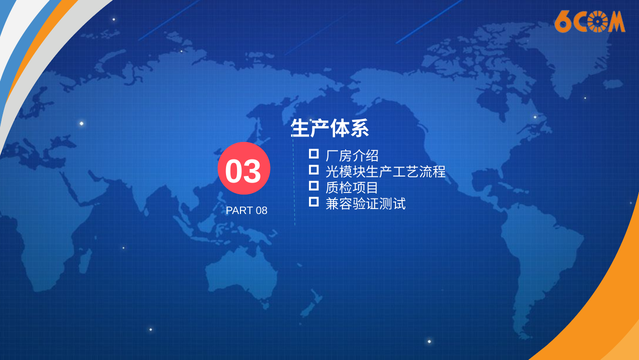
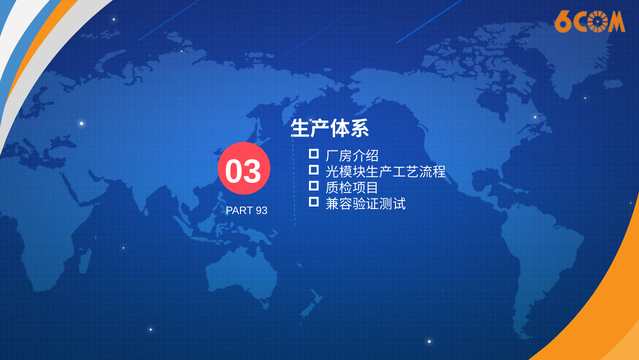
08: 08 -> 93
